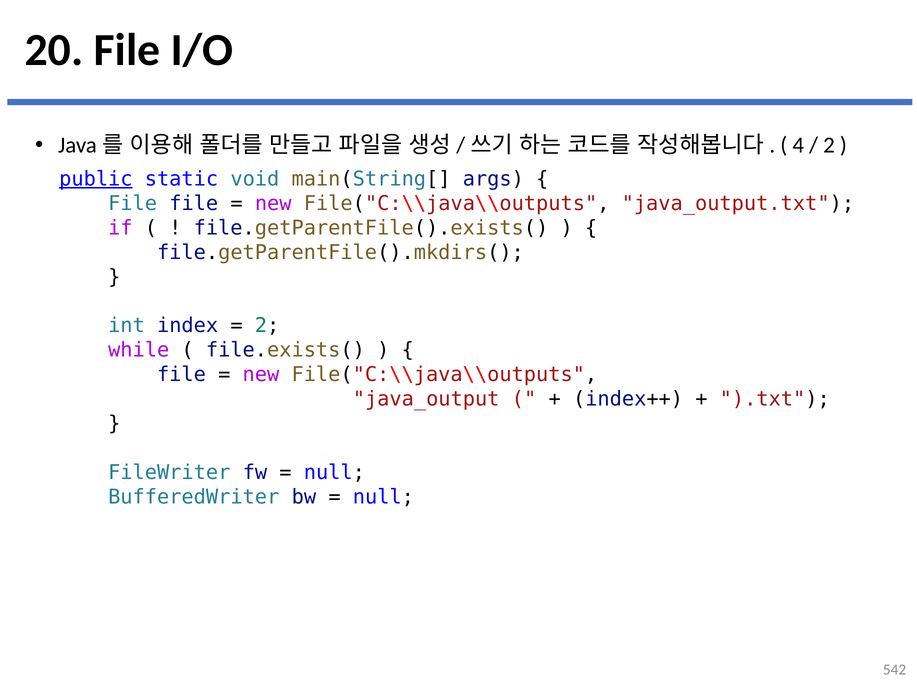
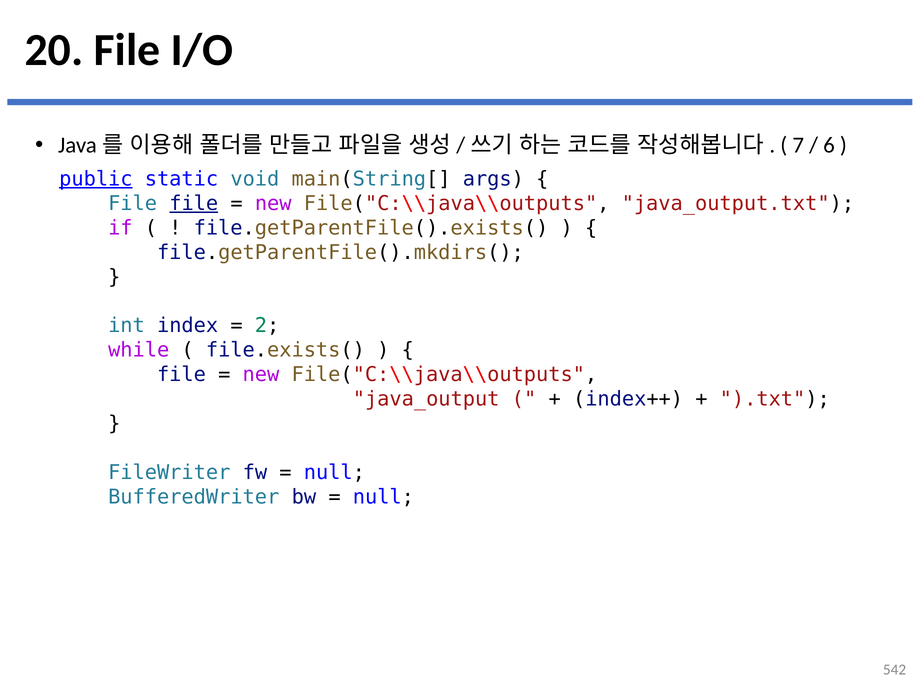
4: 4 -> 7
2 at (829, 145): 2 -> 6
file at (194, 203) underline: none -> present
